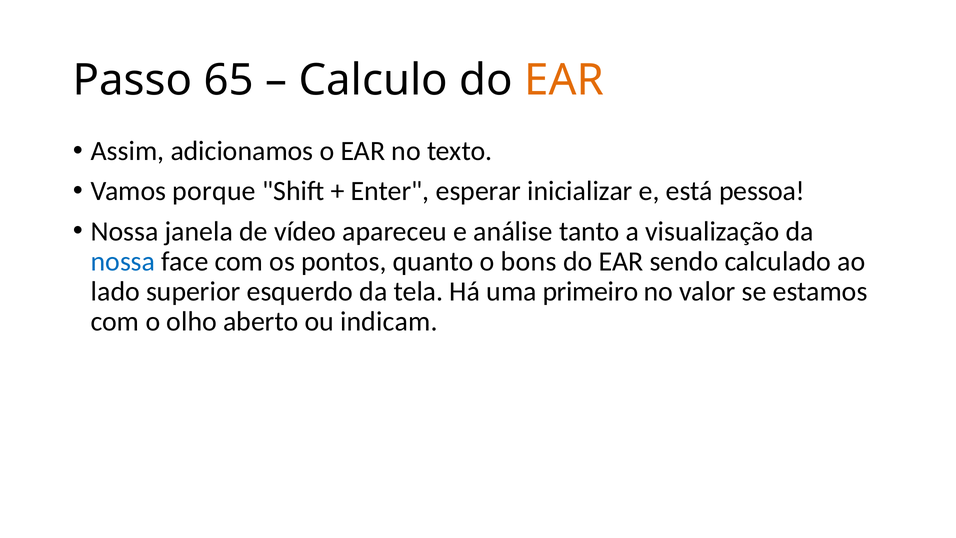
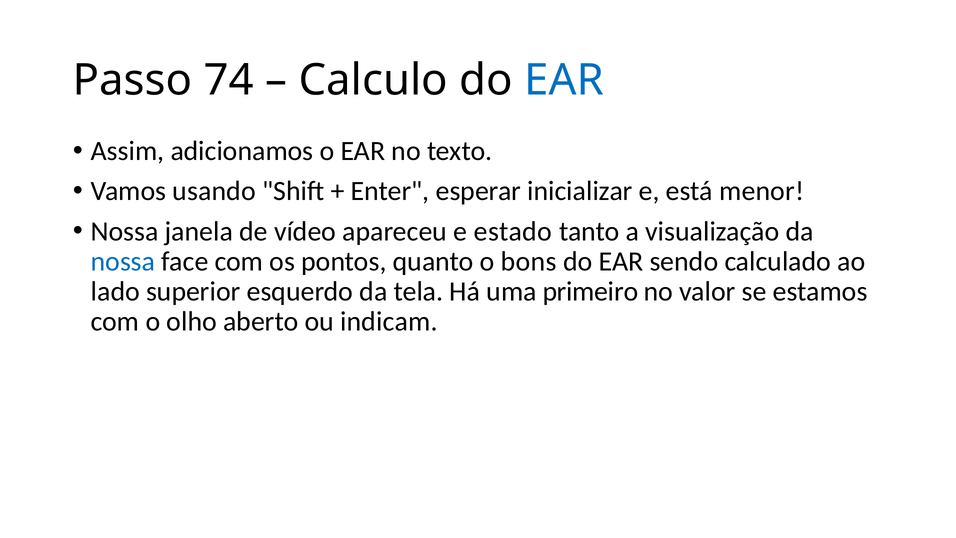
65: 65 -> 74
EAR at (564, 80) colour: orange -> blue
porque: porque -> usando
pessoa: pessoa -> menor
análise: análise -> estado
